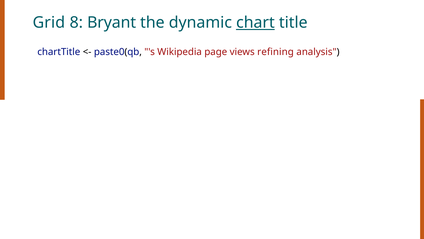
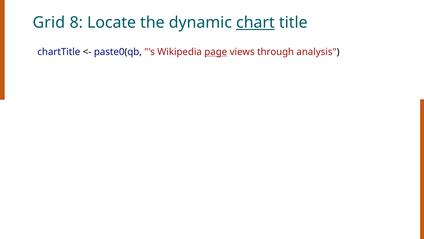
Bryant: Bryant -> Locate
page underline: none -> present
refining: refining -> through
